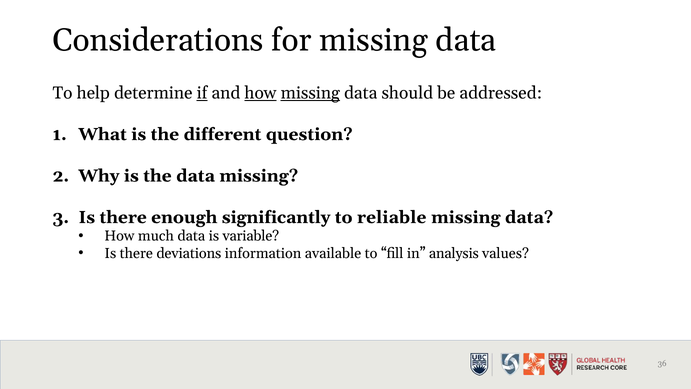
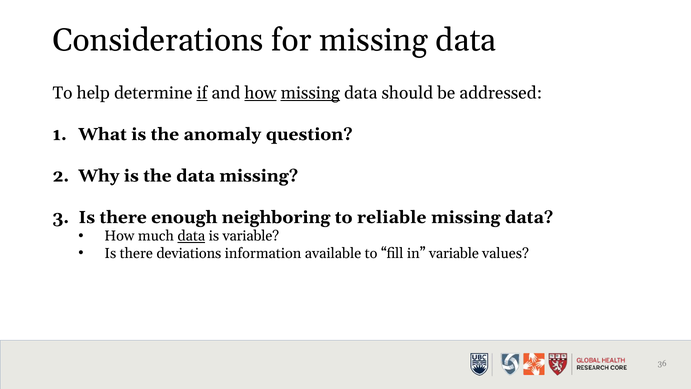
different: different -> anomaly
significantly: significantly -> neighboring
data at (191, 236) underline: none -> present
in analysis: analysis -> variable
